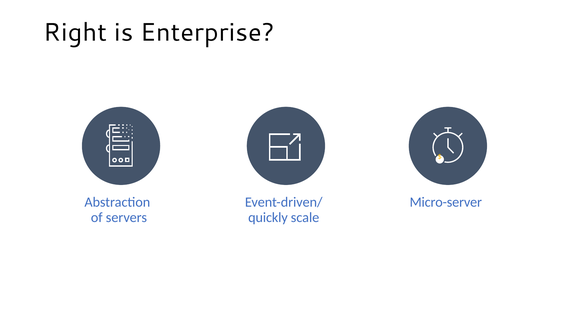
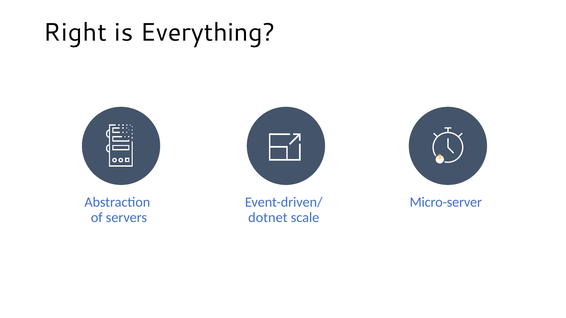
Enterprise: Enterprise -> Everything
quickly: quickly -> dotnet
